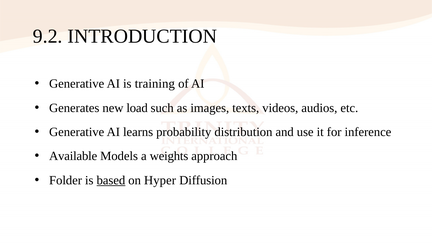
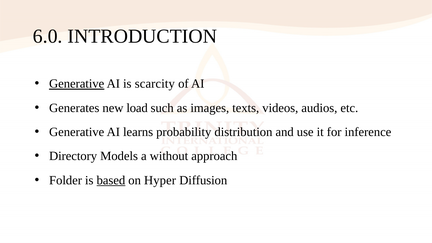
9.2: 9.2 -> 6.0
Generative at (77, 84) underline: none -> present
training: training -> scarcity
Available: Available -> Directory
weights: weights -> without
